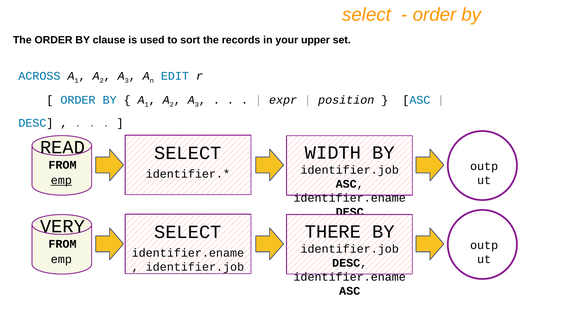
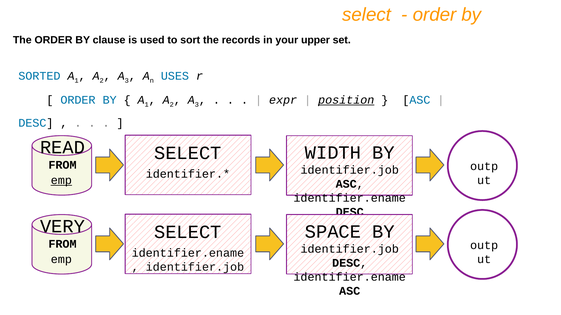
ACROSS: ACROSS -> SORTED
EDIT: EDIT -> USES
position underline: none -> present
THERE: THERE -> SPACE
